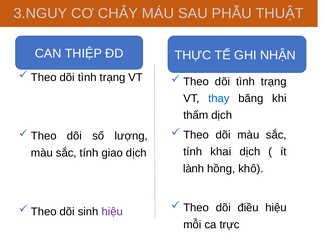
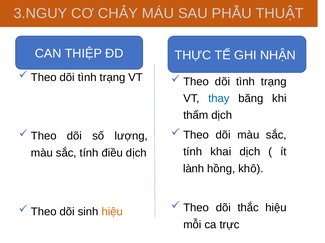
giao: giao -> điều
điều: điều -> thắc
hiệu at (112, 212) colour: purple -> orange
